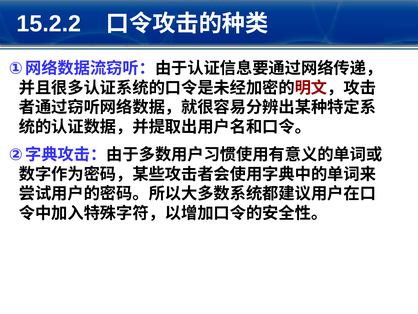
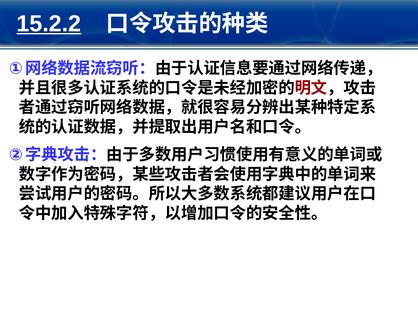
15.2.2 underline: none -> present
